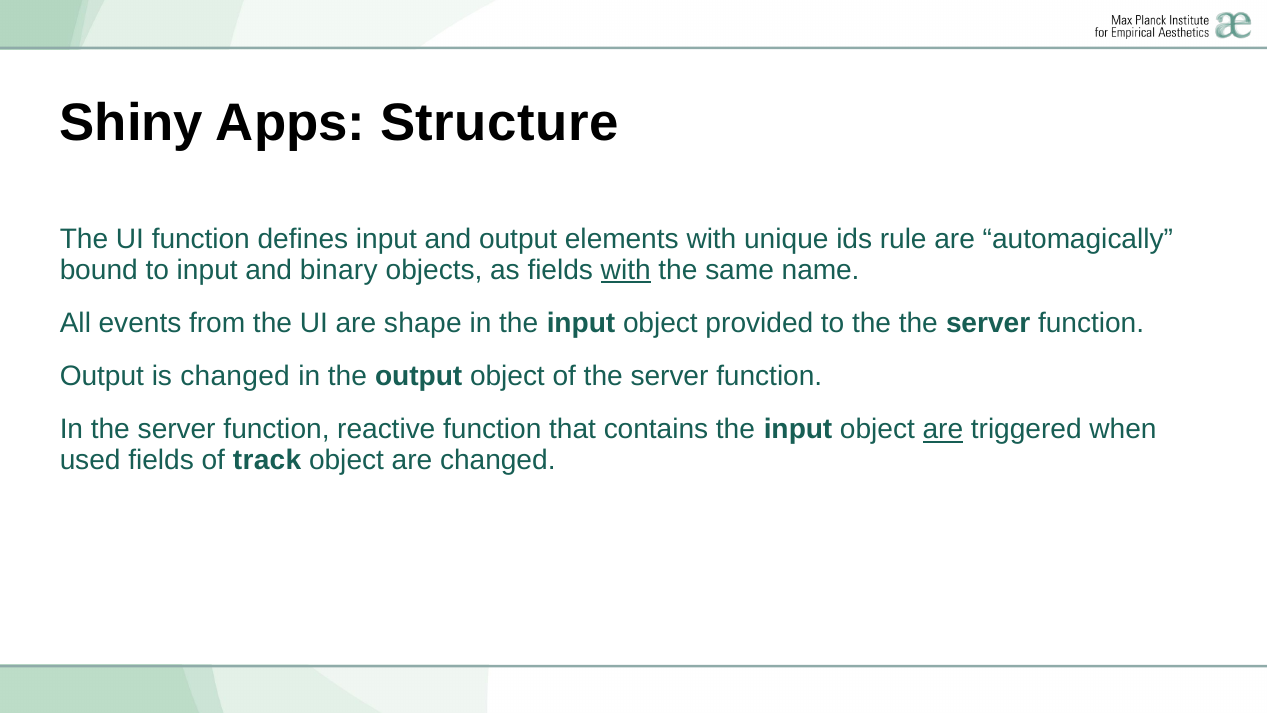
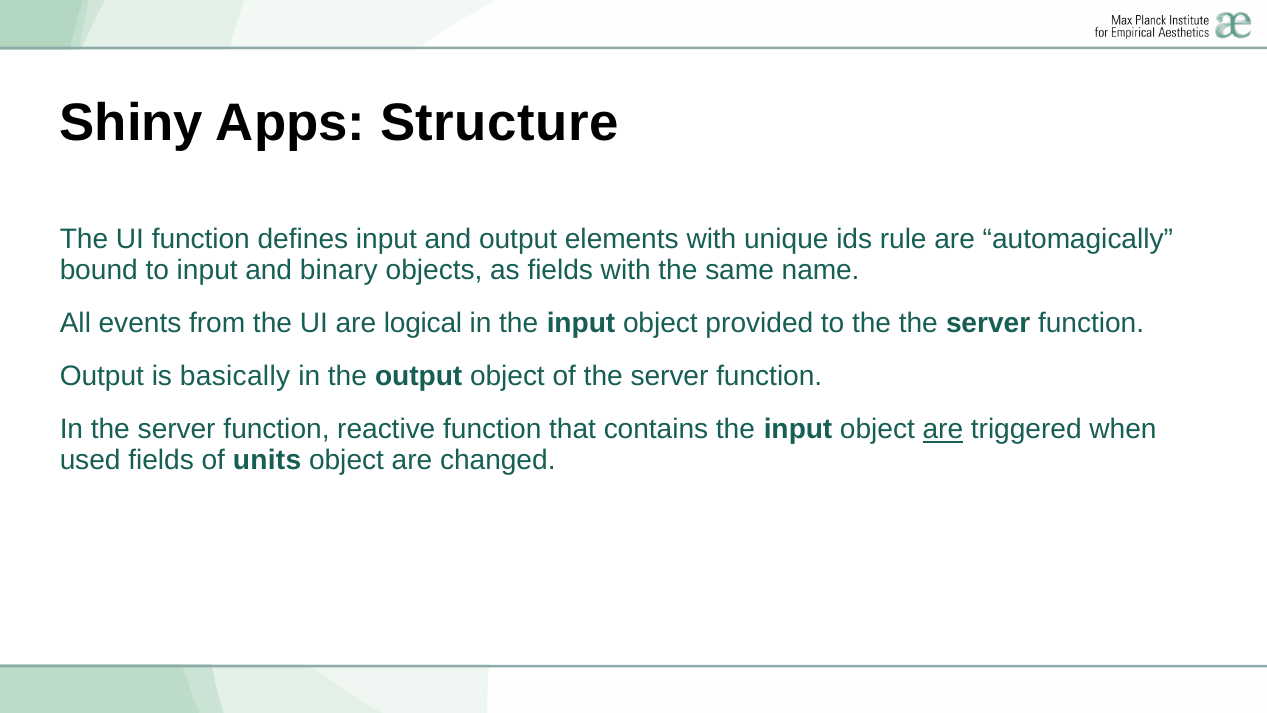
with at (626, 270) underline: present -> none
shape: shape -> logical
is changed: changed -> basically
track: track -> units
